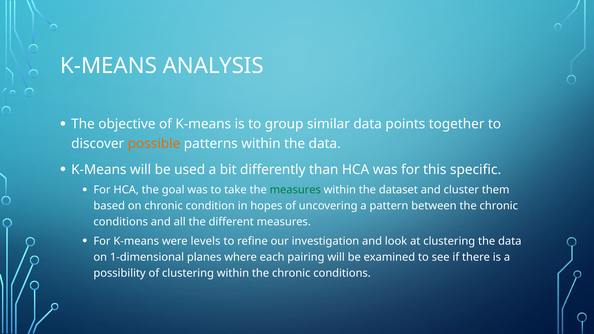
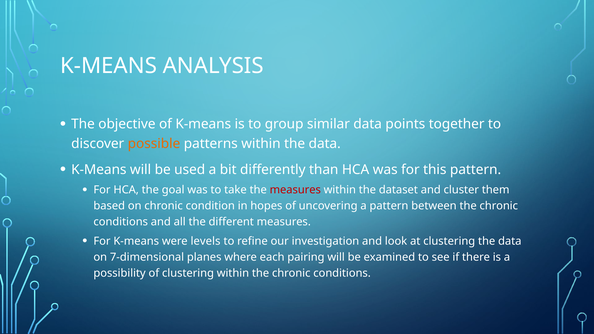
this specific: specific -> pattern
measures at (295, 190) colour: green -> red
1-dimensional: 1-dimensional -> 7-dimensional
